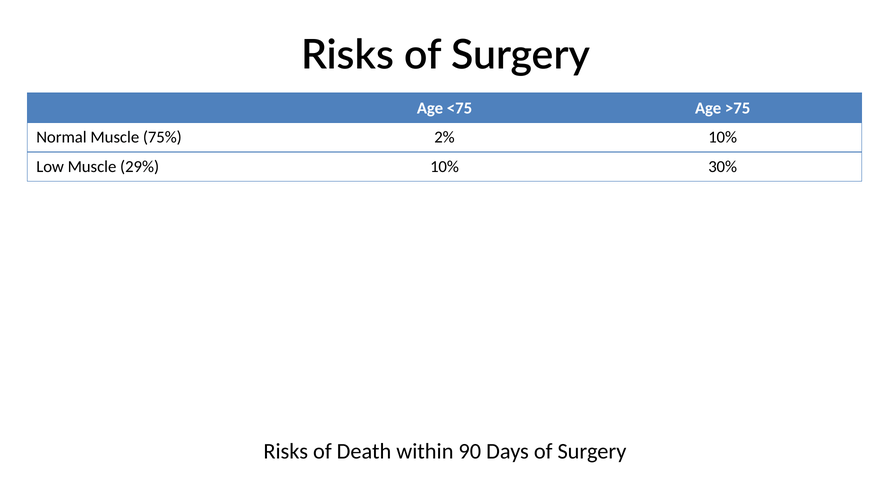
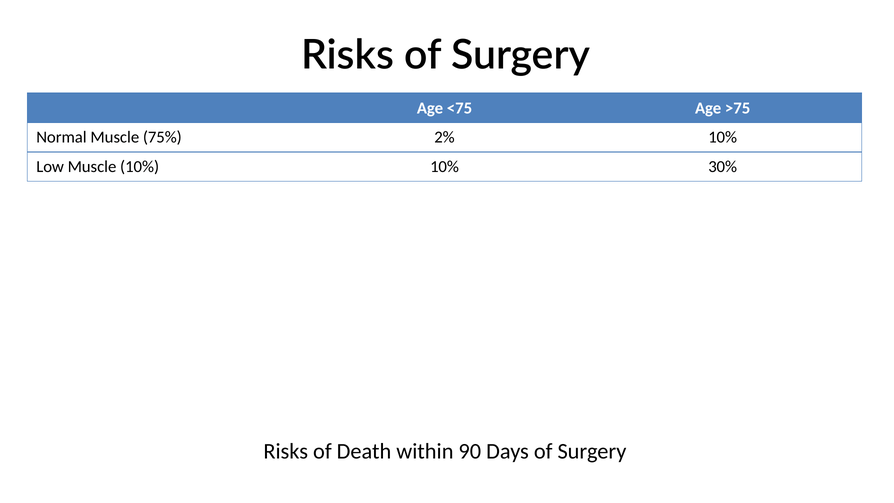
Muscle 29%: 29% -> 10%
